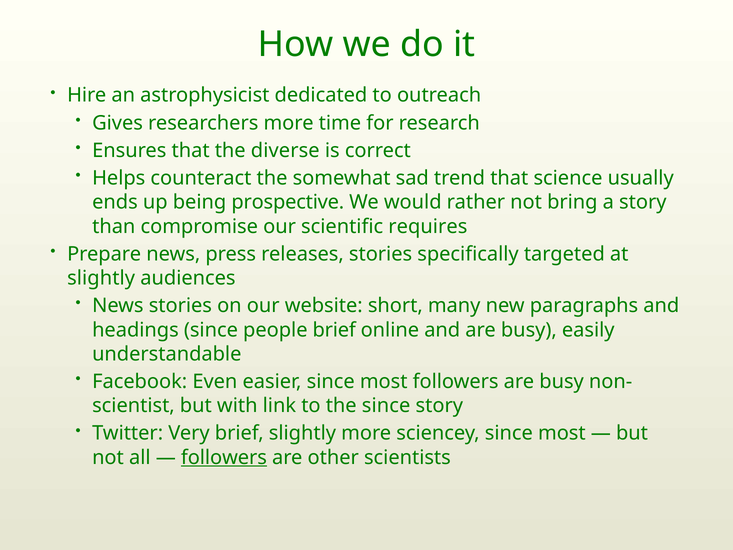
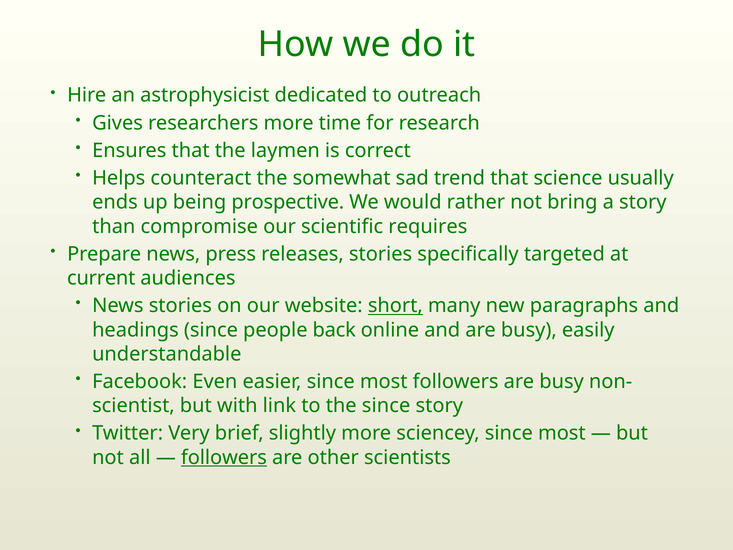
diverse: diverse -> laymen
slightly at (101, 278): slightly -> current
short underline: none -> present
people brief: brief -> back
